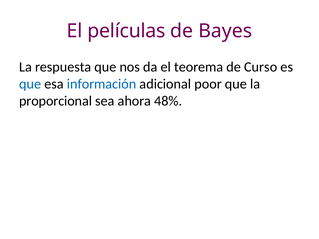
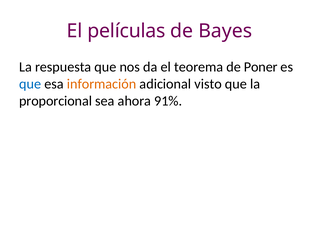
Curso: Curso -> Poner
información colour: blue -> orange
poor: poor -> visto
48%: 48% -> 91%
